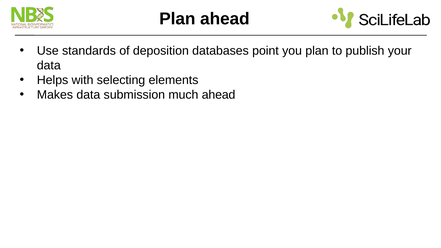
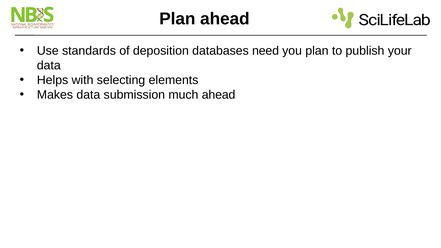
point: point -> need
